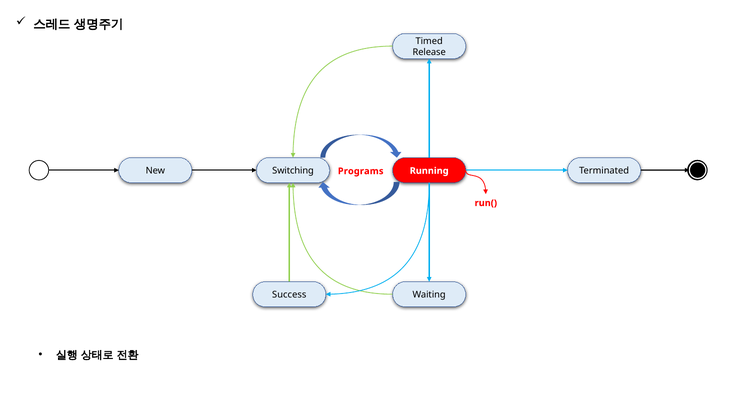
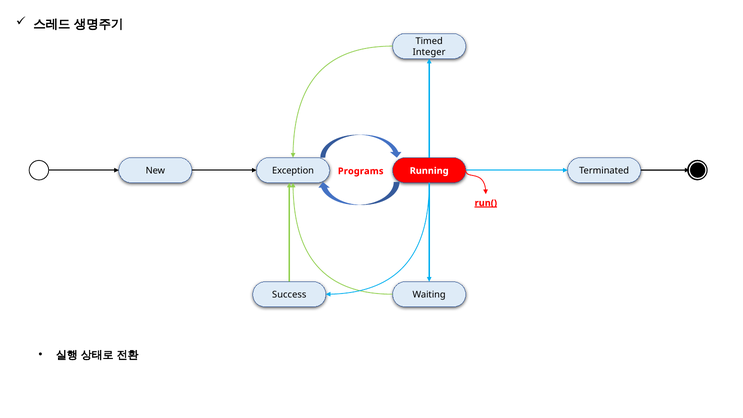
Release: Release -> Integer
Switching: Switching -> Exception
run( underline: none -> present
